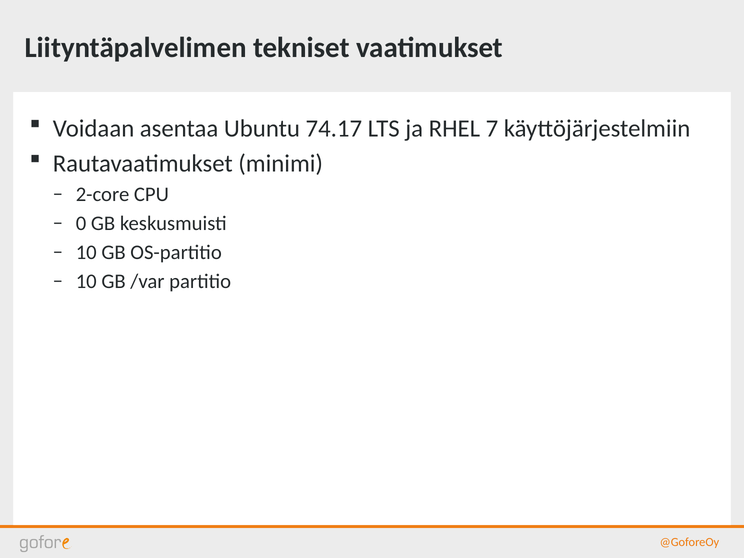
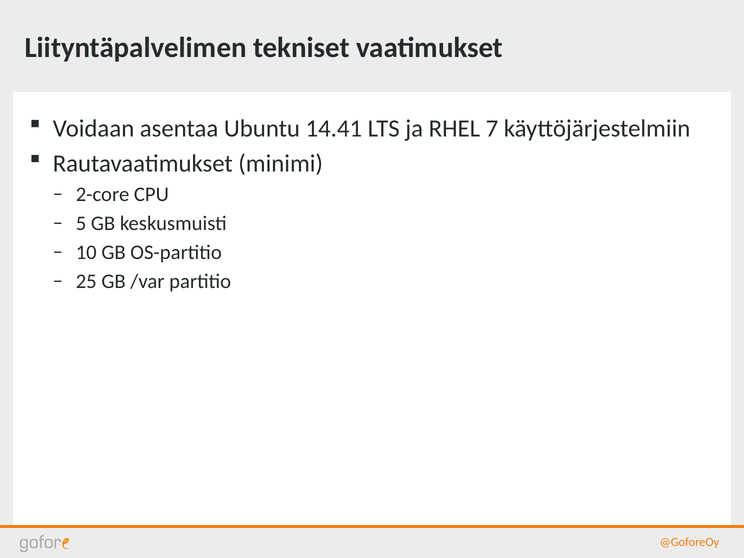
74.17: 74.17 -> 14.41
0: 0 -> 5
10 at (86, 281): 10 -> 25
